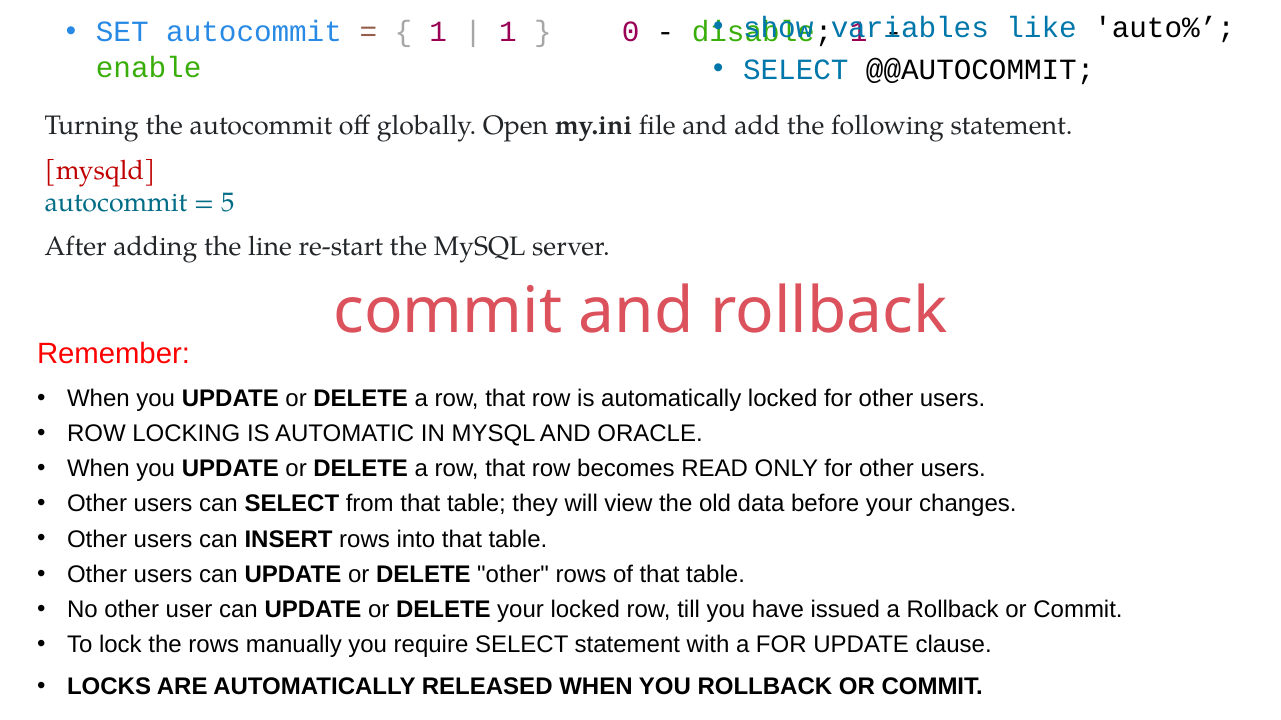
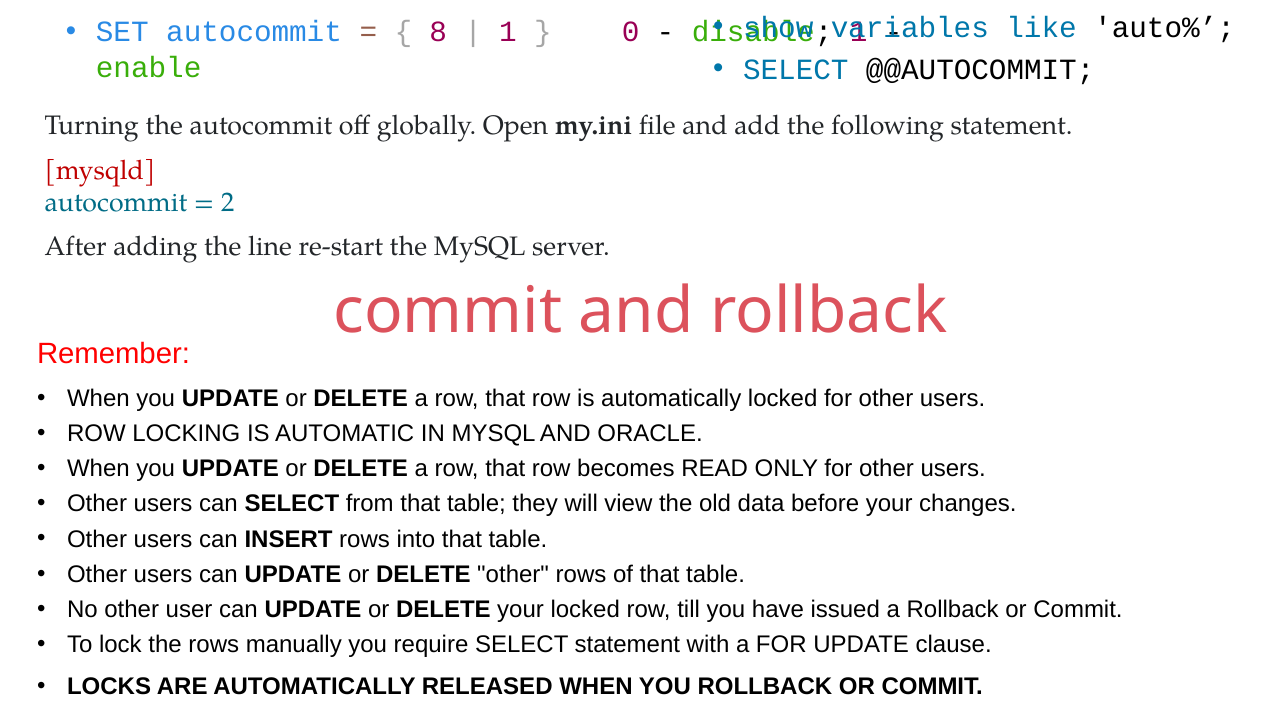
1 at (438, 32): 1 -> 8
5: 5 -> 2
